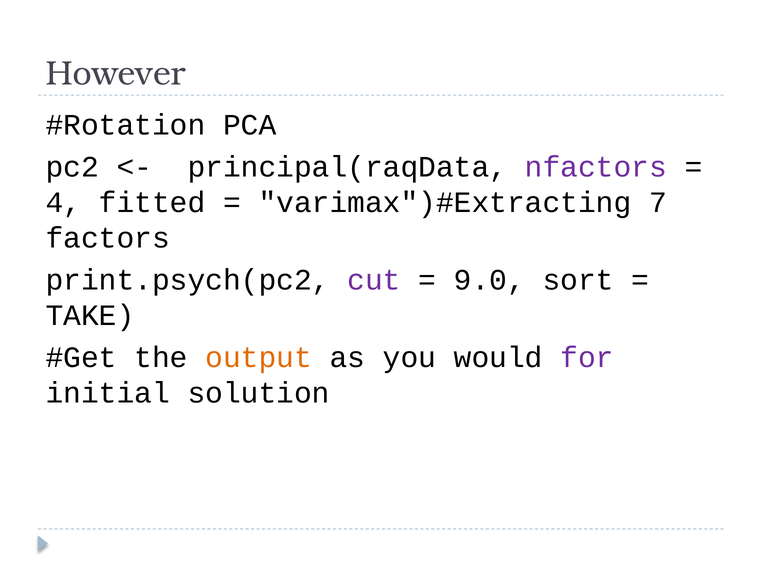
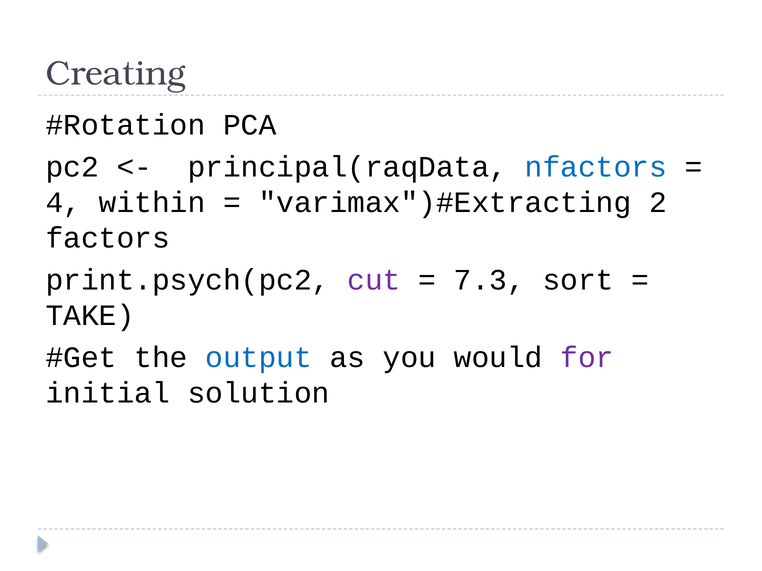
However: However -> Creating
nfactors colour: purple -> blue
fitted: fitted -> within
7: 7 -> 2
9.0: 9.0 -> 7.3
output colour: orange -> blue
